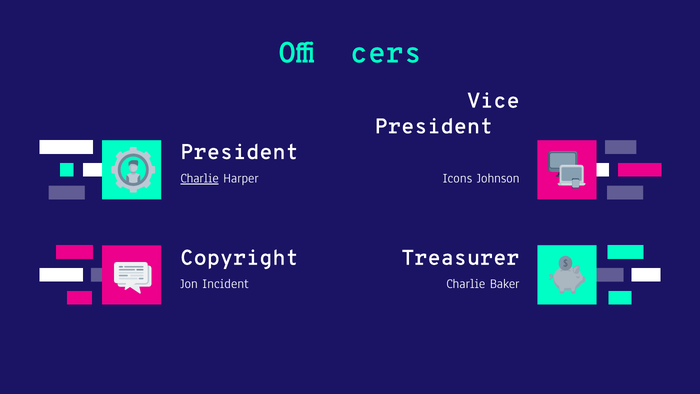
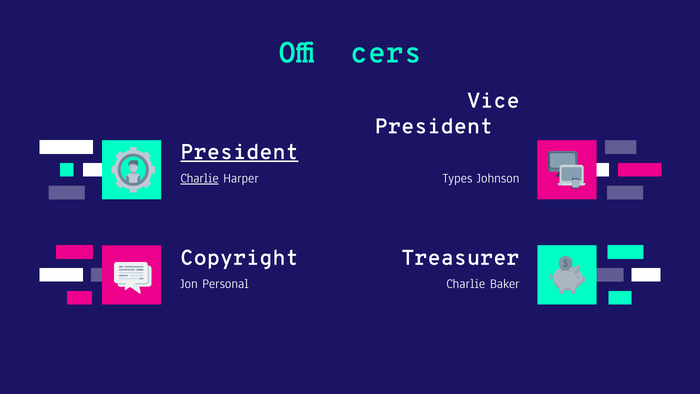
President at (240, 152) underline: none -> present
Icons: Icons -> Types
Incident: Incident -> Personal
